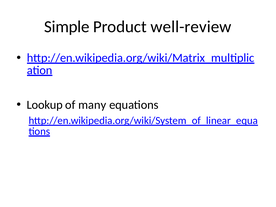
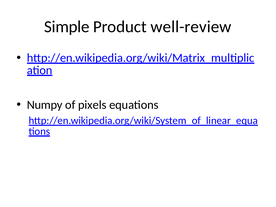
Lookup: Lookup -> Numpy
many: many -> pixels
